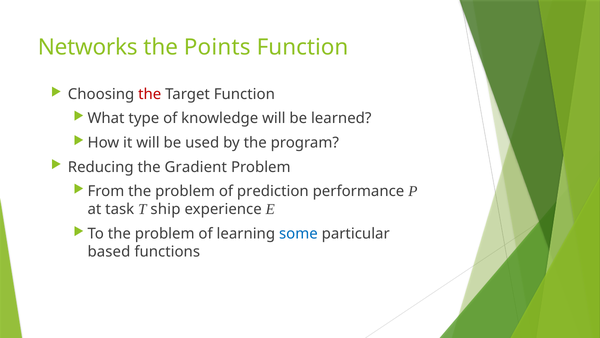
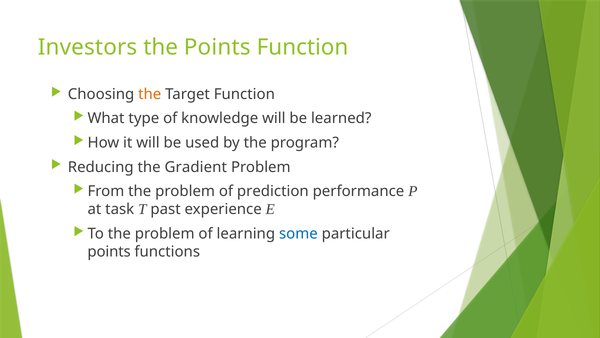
Networks: Networks -> Investors
the at (150, 94) colour: red -> orange
ship: ship -> past
based at (109, 251): based -> points
